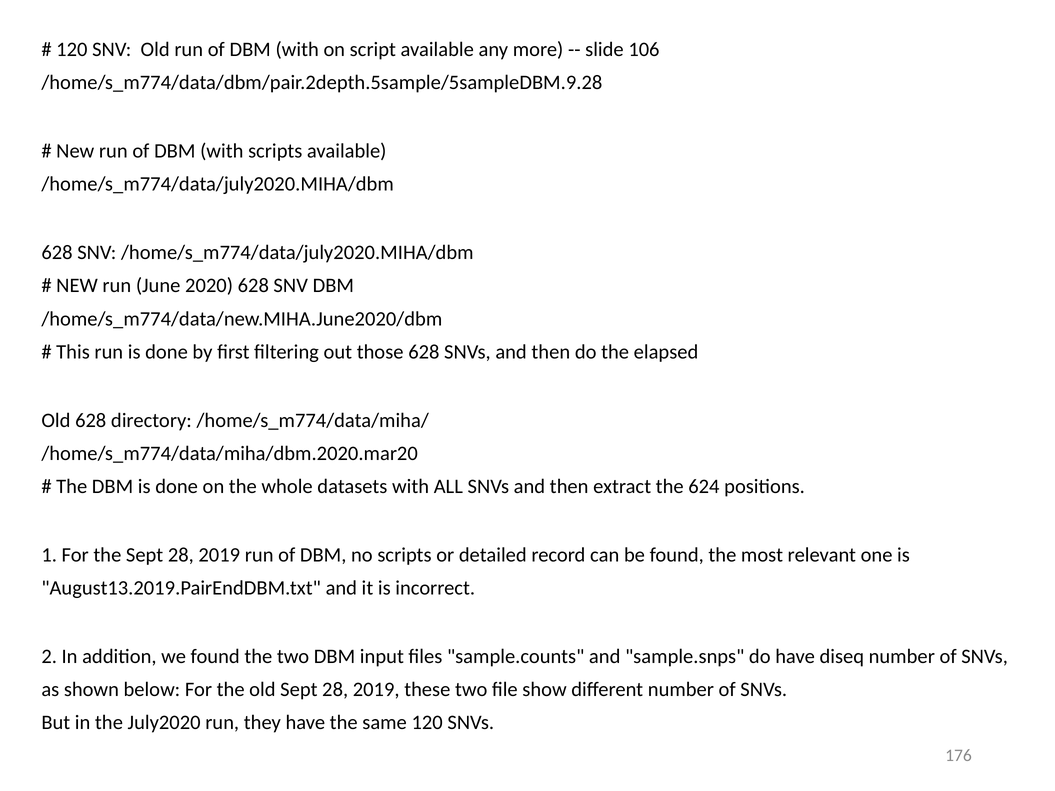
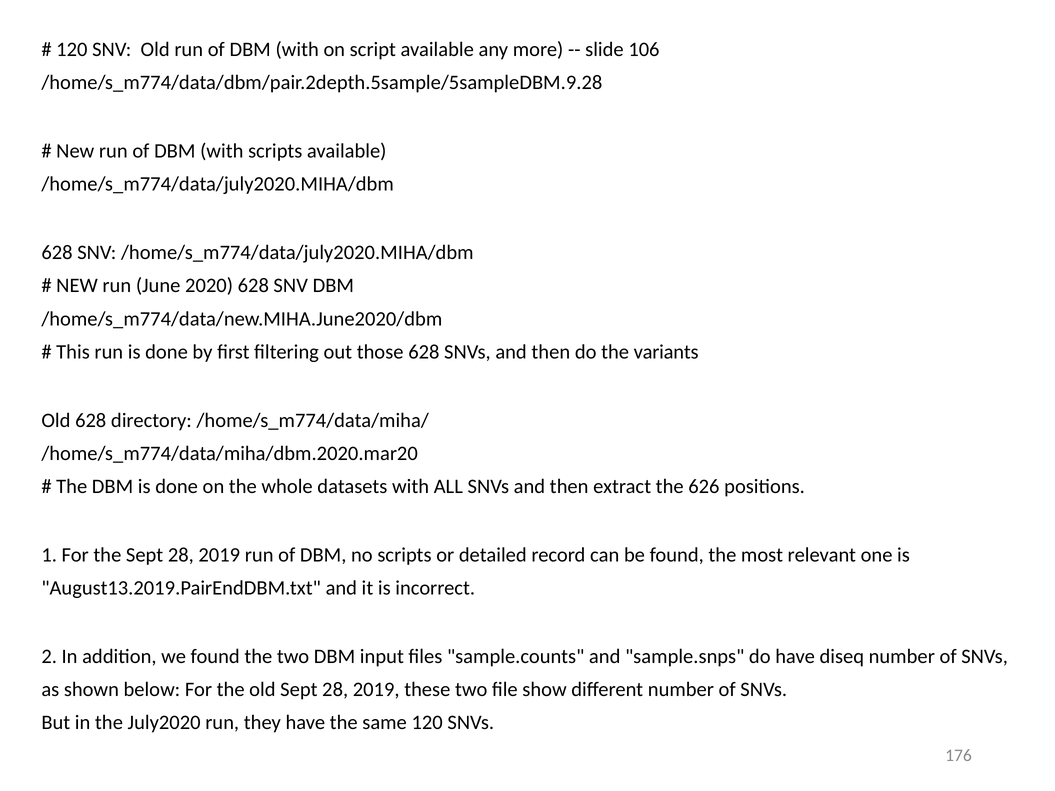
elapsed: elapsed -> variants
624: 624 -> 626
